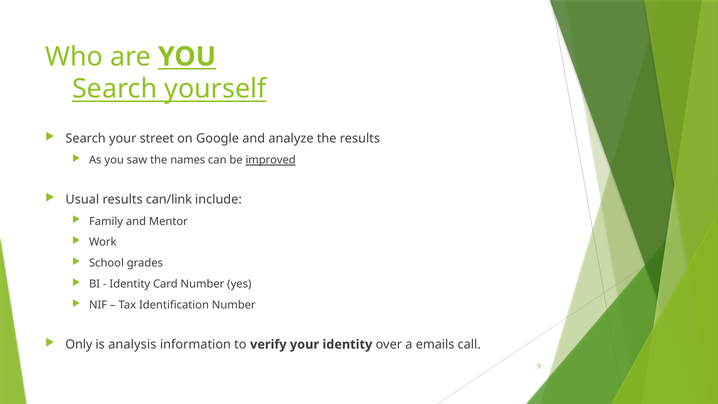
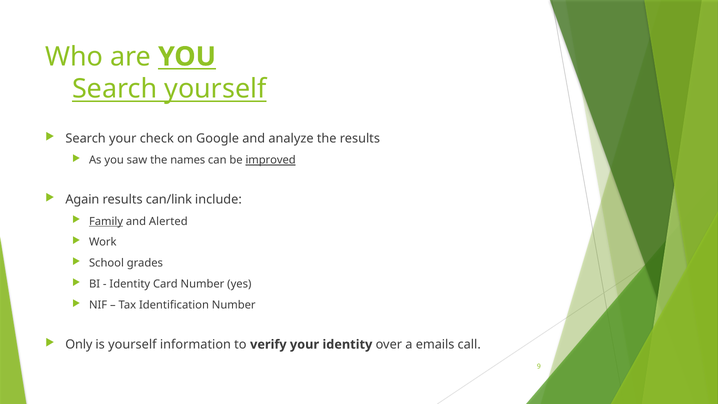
street: street -> check
Usual: Usual -> Again
Family underline: none -> present
Mentor: Mentor -> Alerted
is analysis: analysis -> yourself
